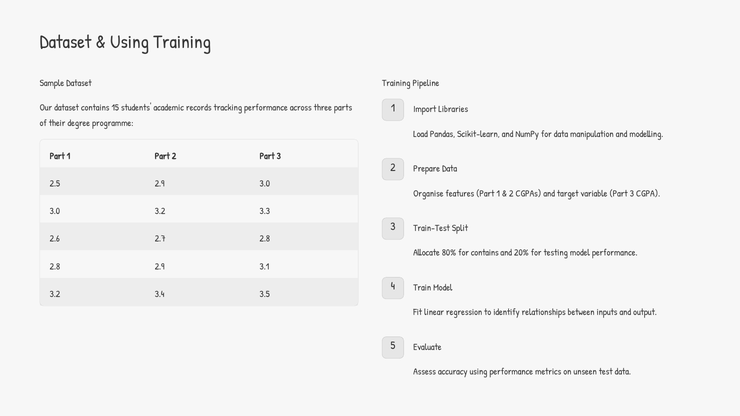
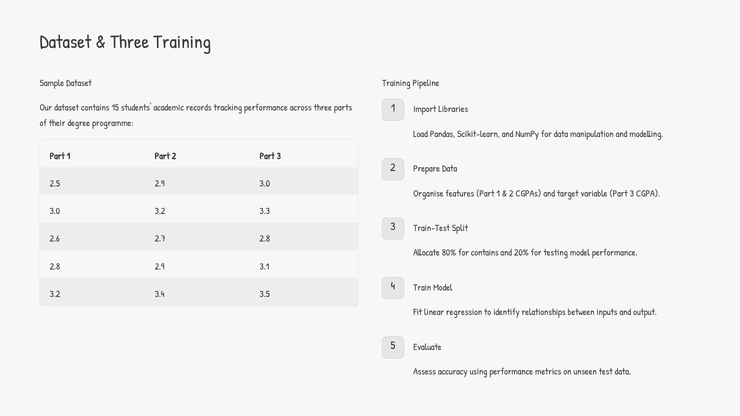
Using at (130, 42): Using -> Three
